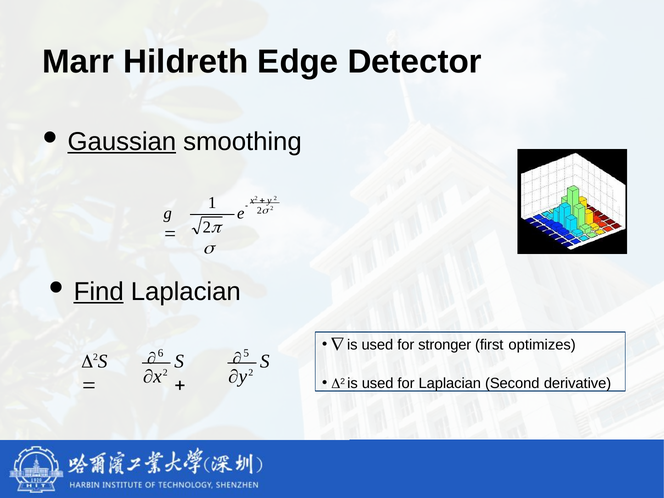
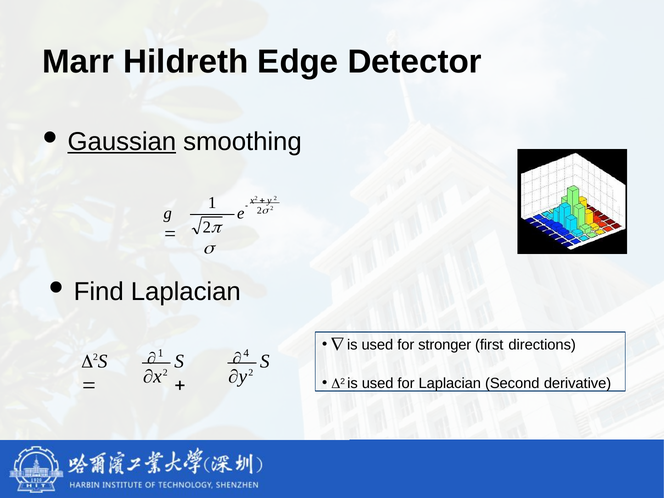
Find underline: present -> none
optimizes: optimizes -> directions
6 at (161, 353): 6 -> 1
5: 5 -> 4
